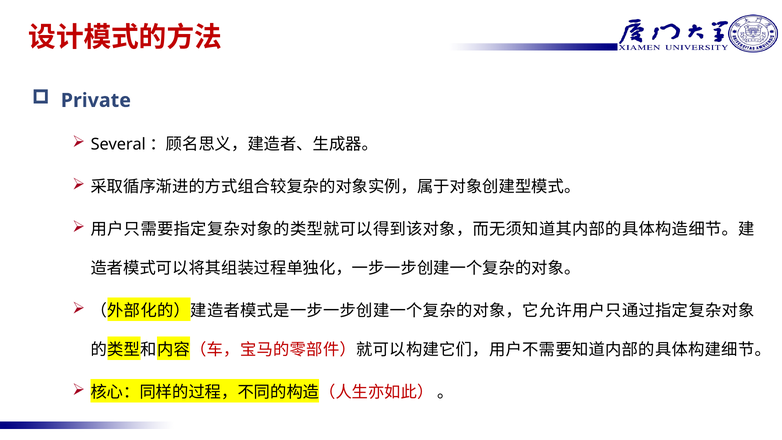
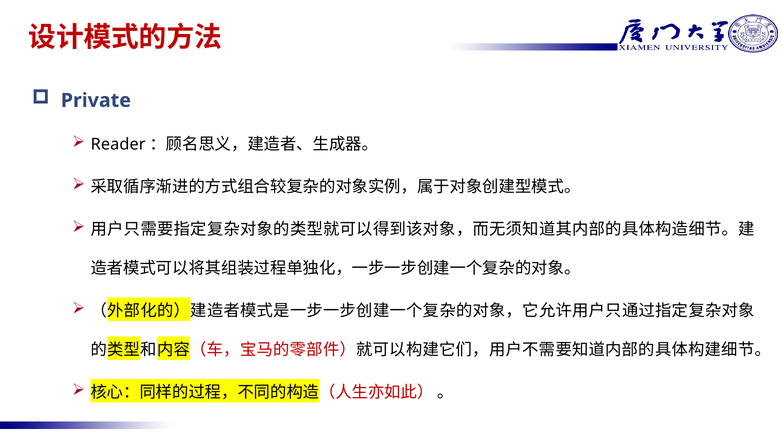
Several: Several -> Reader
